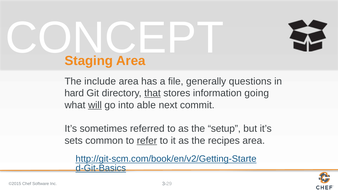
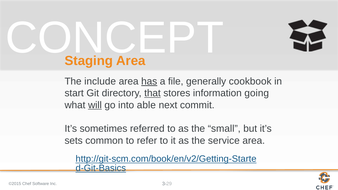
has underline: none -> present
questions: questions -> cookbook
hard: hard -> start
setup: setup -> small
refer underline: present -> none
recipes: recipes -> service
